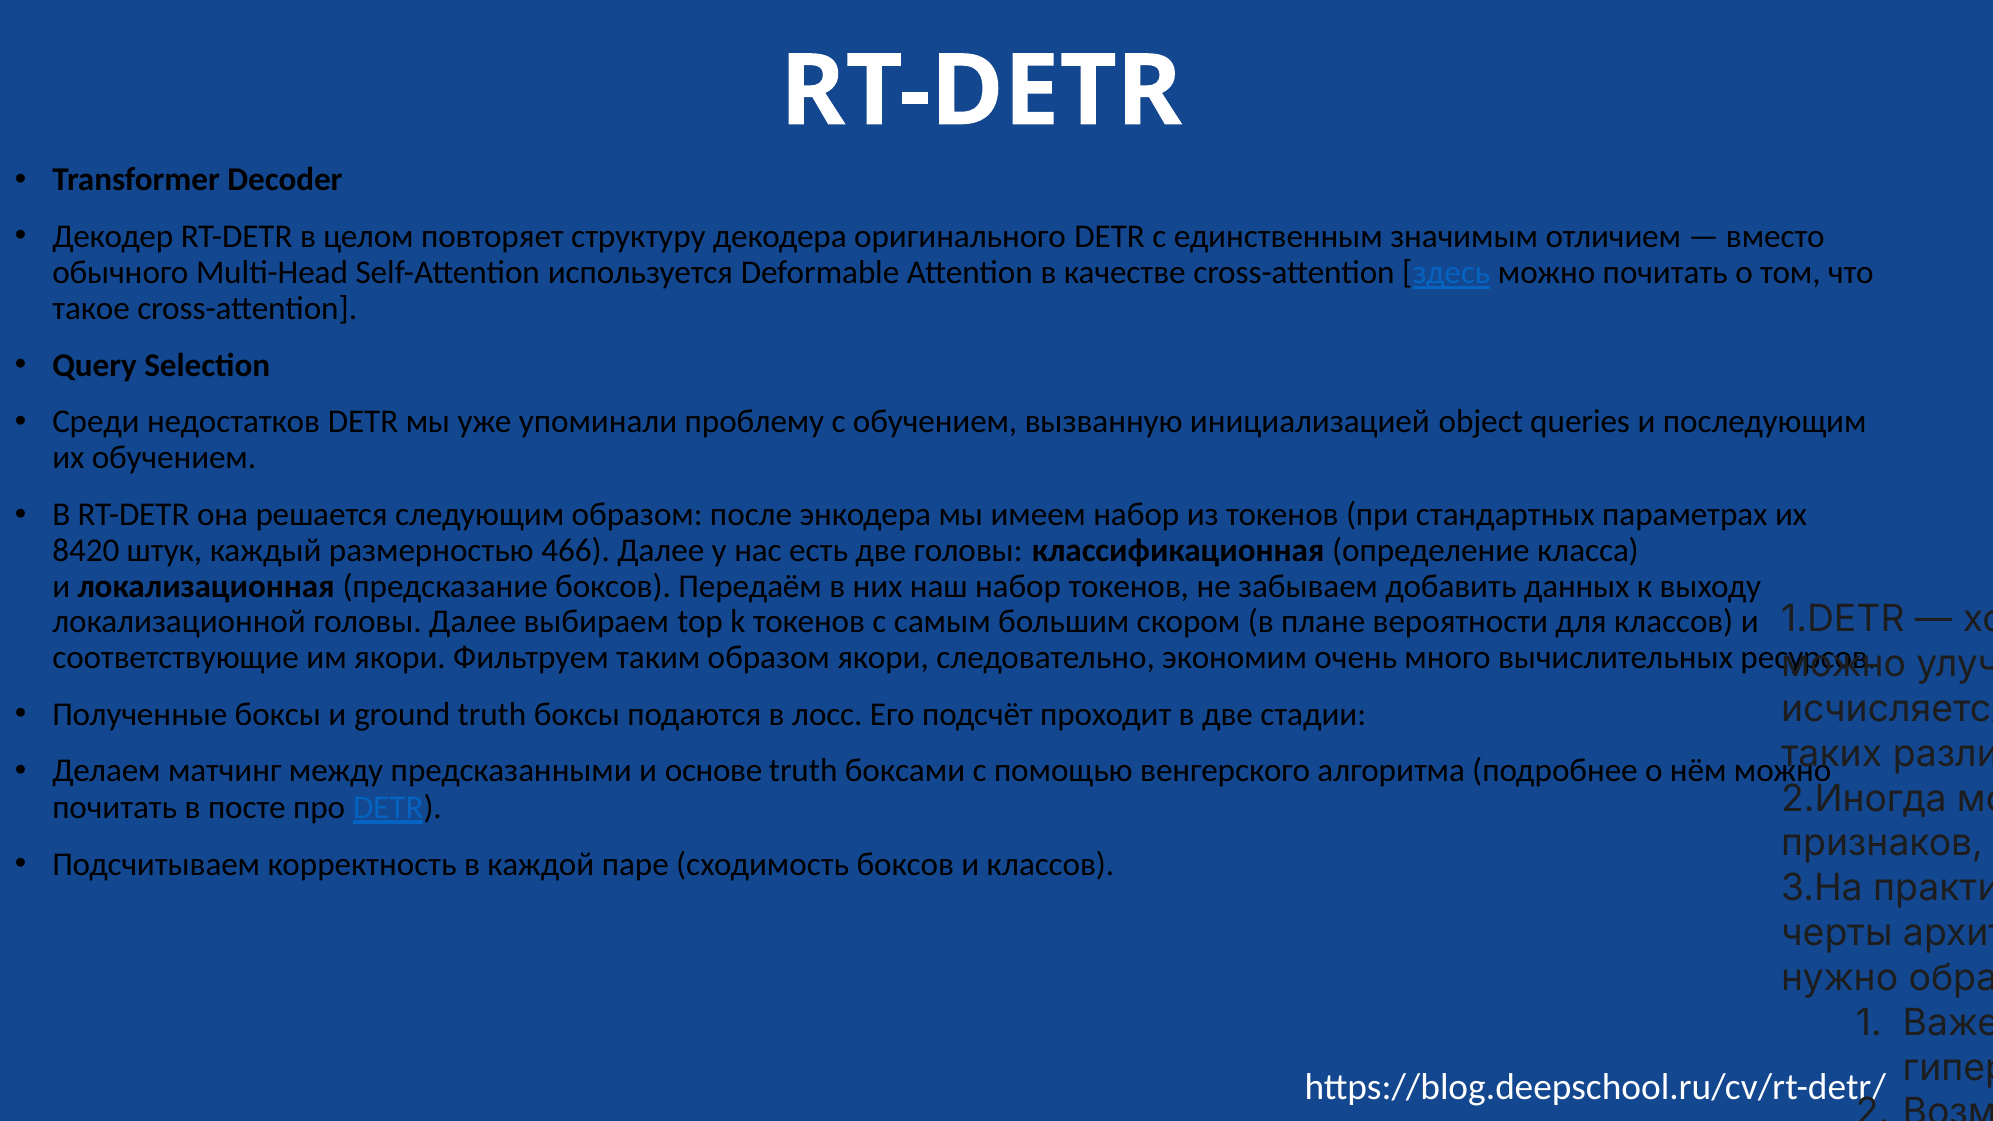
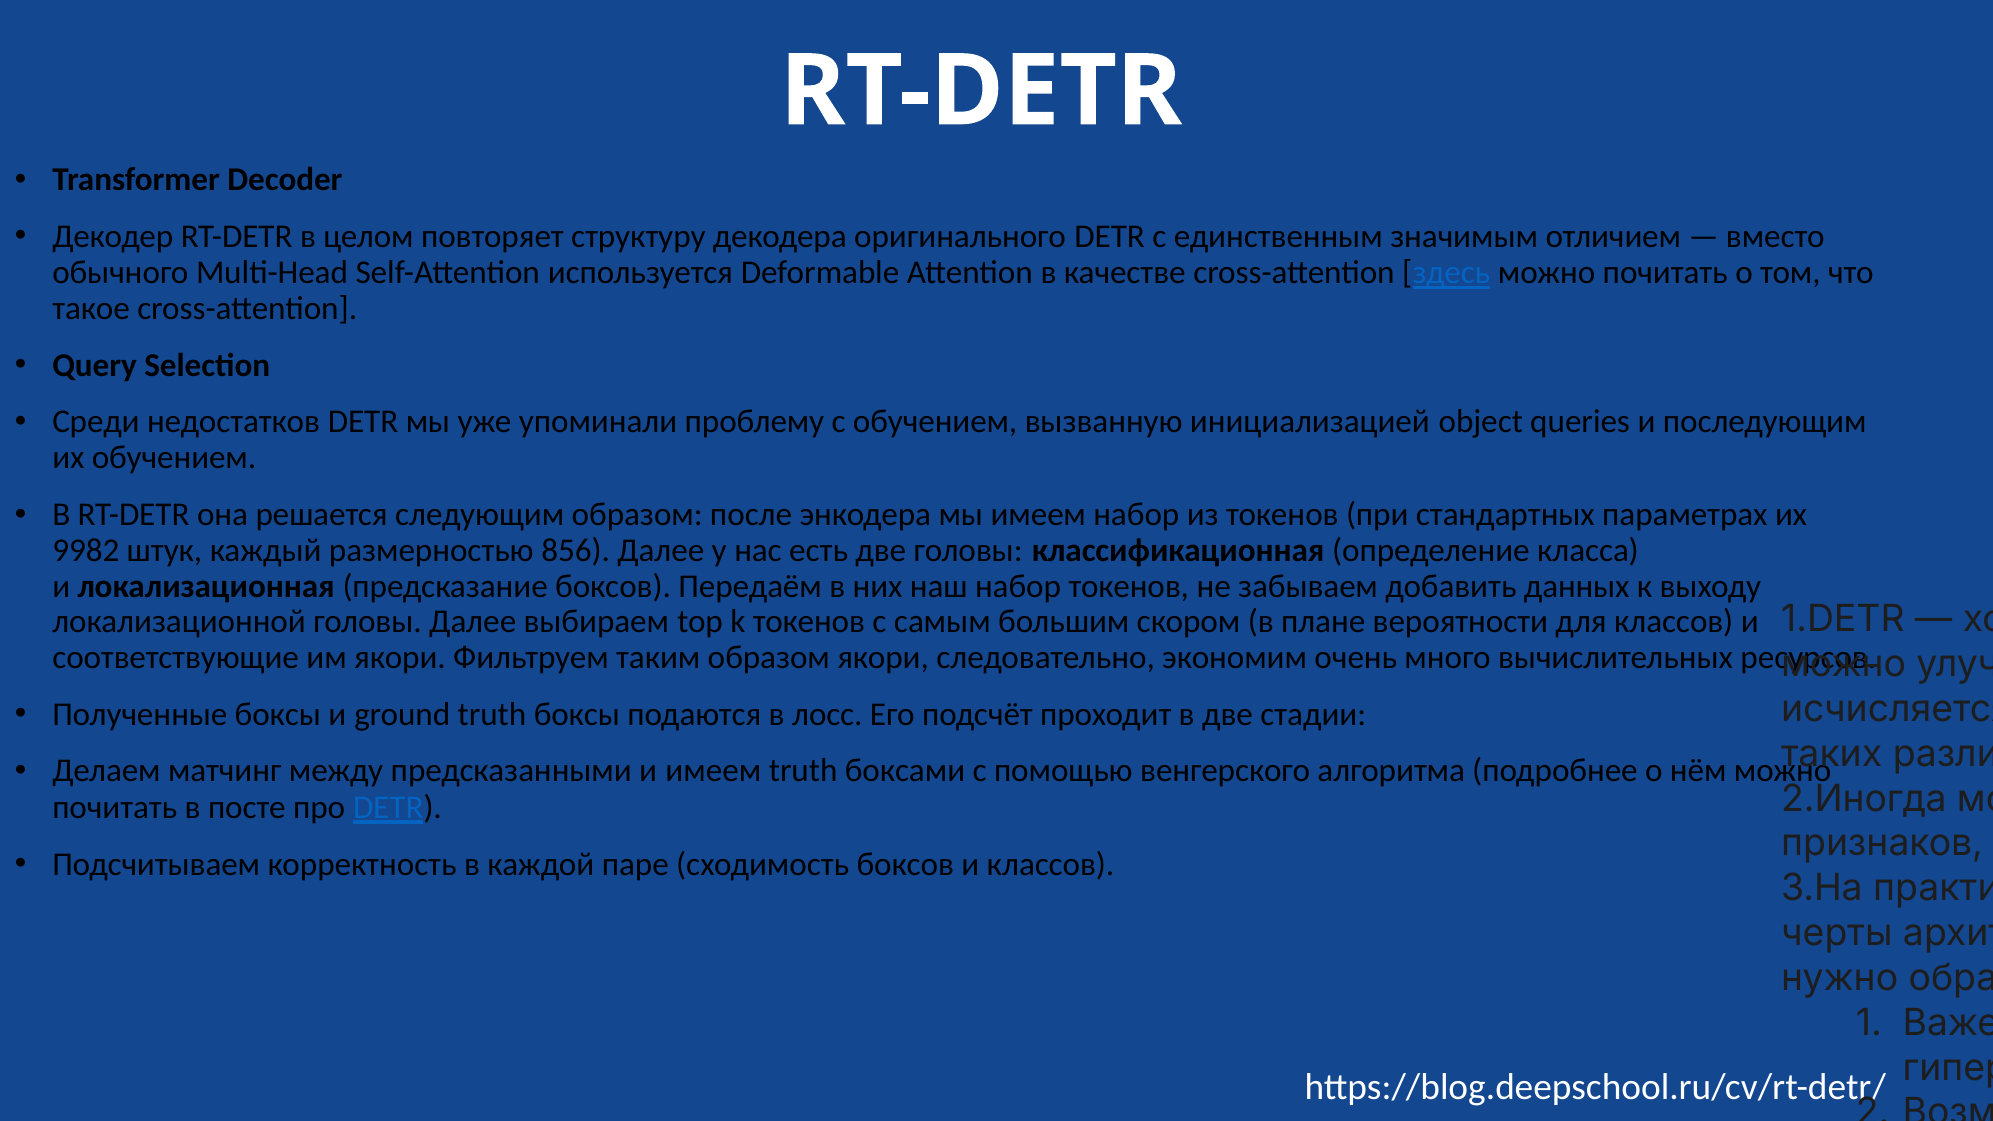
8420: 8420 -> 9982
466: 466 -> 856
и основе: основе -> имеем
